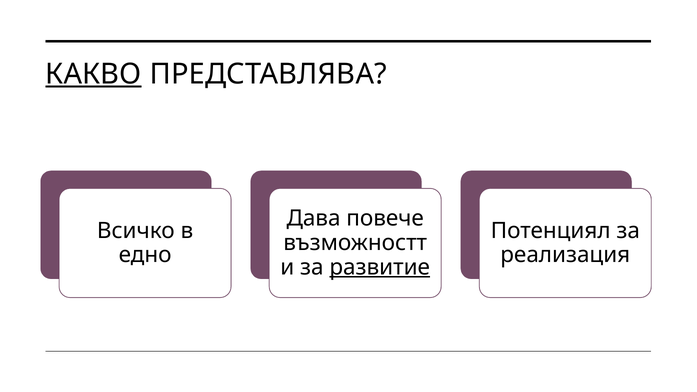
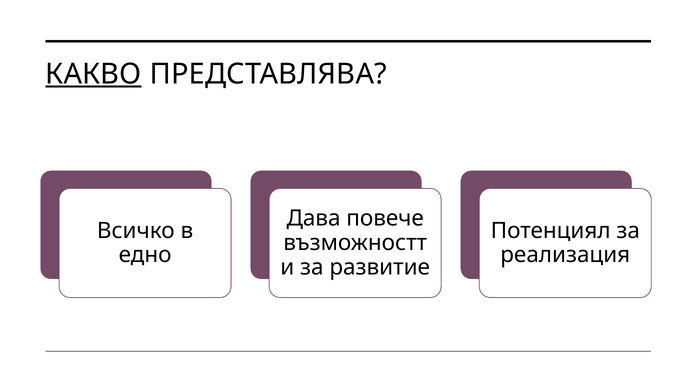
развитие underline: present -> none
